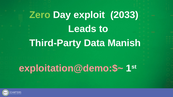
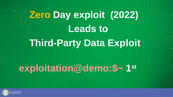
Zero colour: light green -> yellow
2033: 2033 -> 2022
Data Manish: Manish -> Exploit
